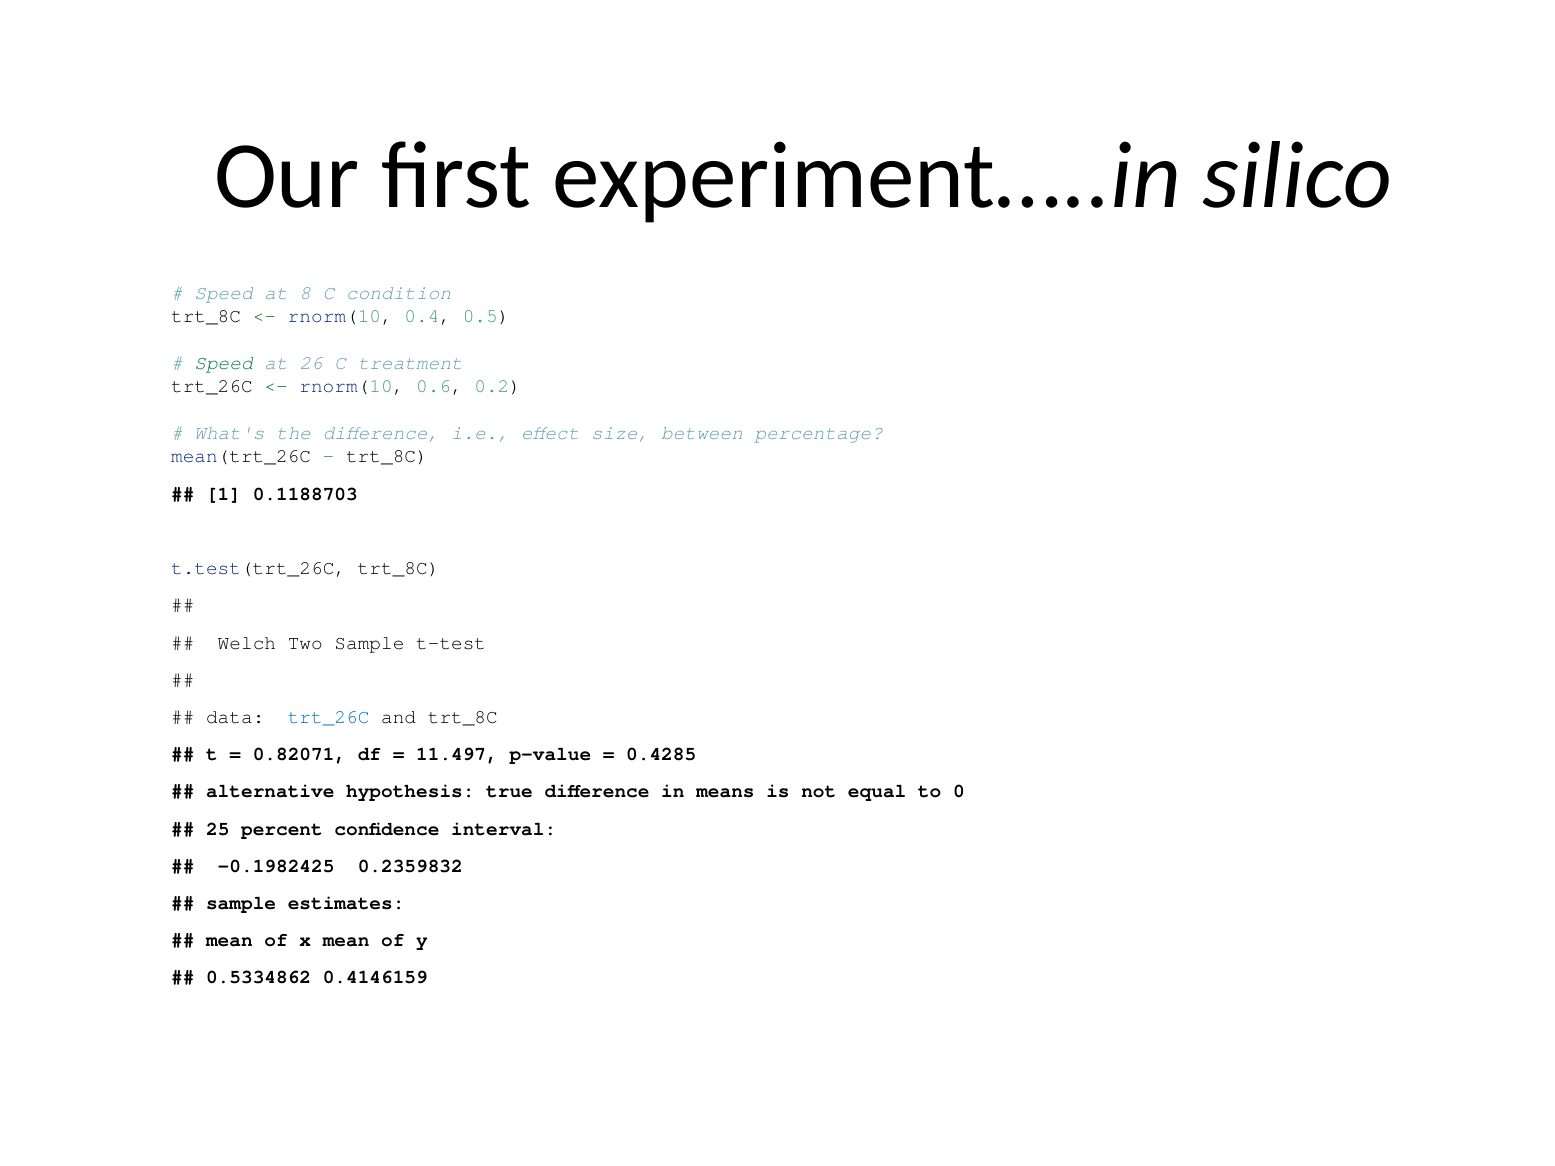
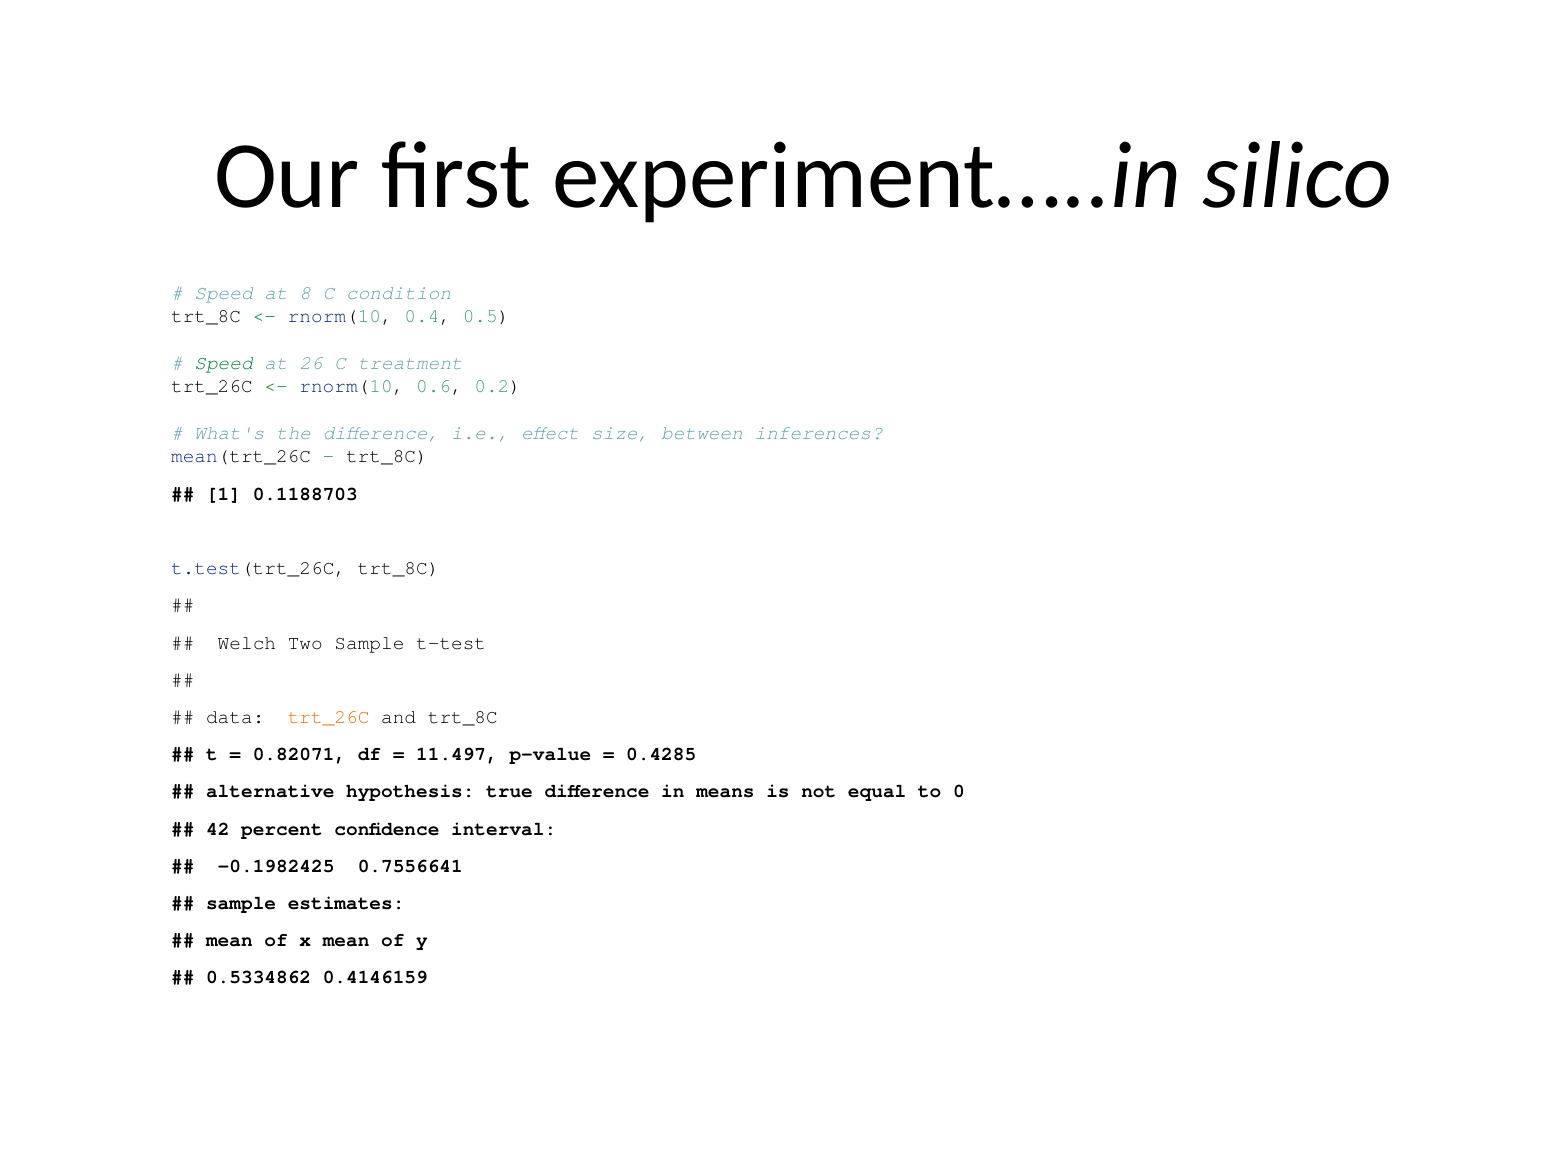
percentage: percentage -> inferences
trt_26C at (329, 717) colour: blue -> orange
25: 25 -> 42
0.2359832: 0.2359832 -> 0.7556641
